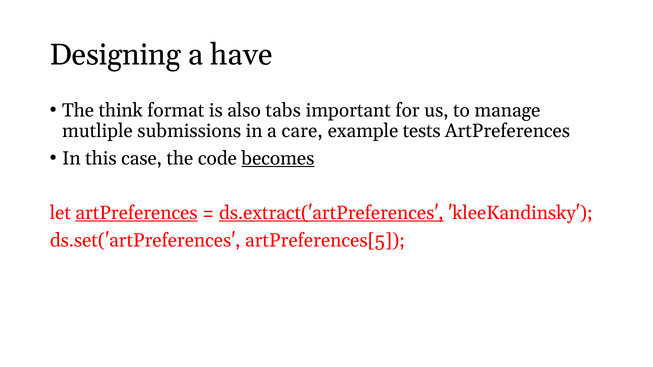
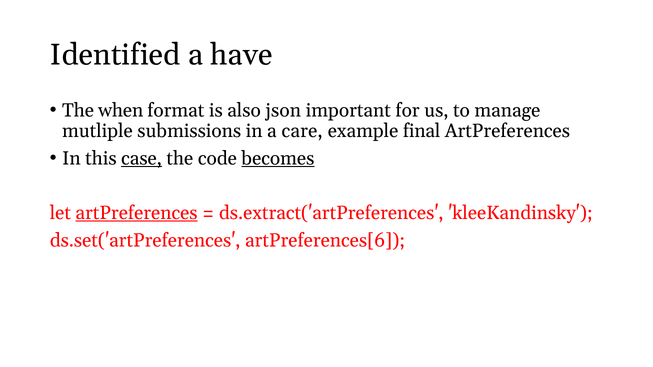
Designing: Designing -> Identified
think: think -> when
tabs: tabs -> json
tests: tests -> final
case underline: none -> present
ds.extract('artPreferences underline: present -> none
artPreferences[5: artPreferences[5 -> artPreferences[6
